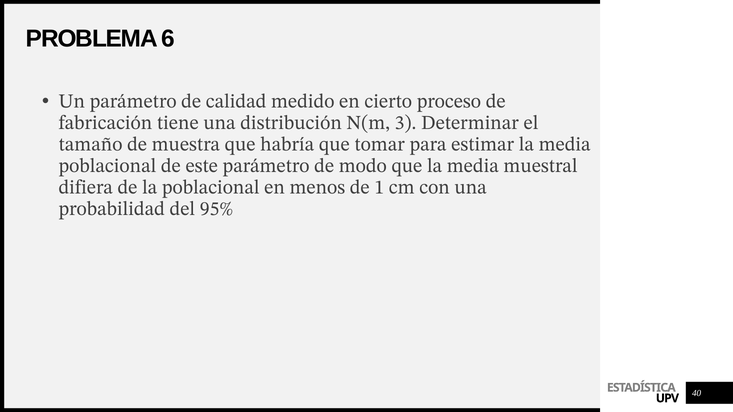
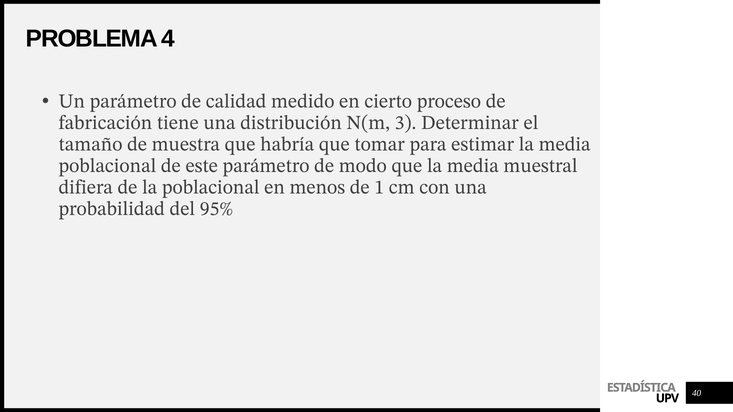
6: 6 -> 4
